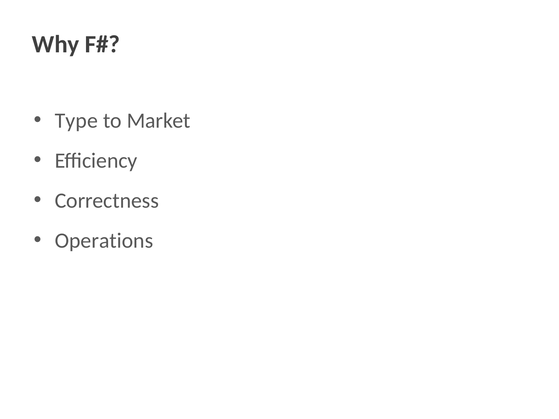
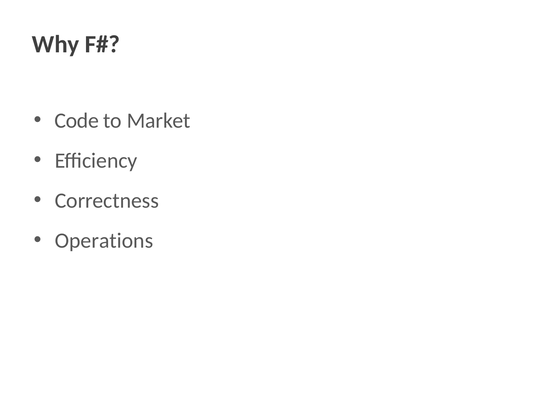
Type: Type -> Code
